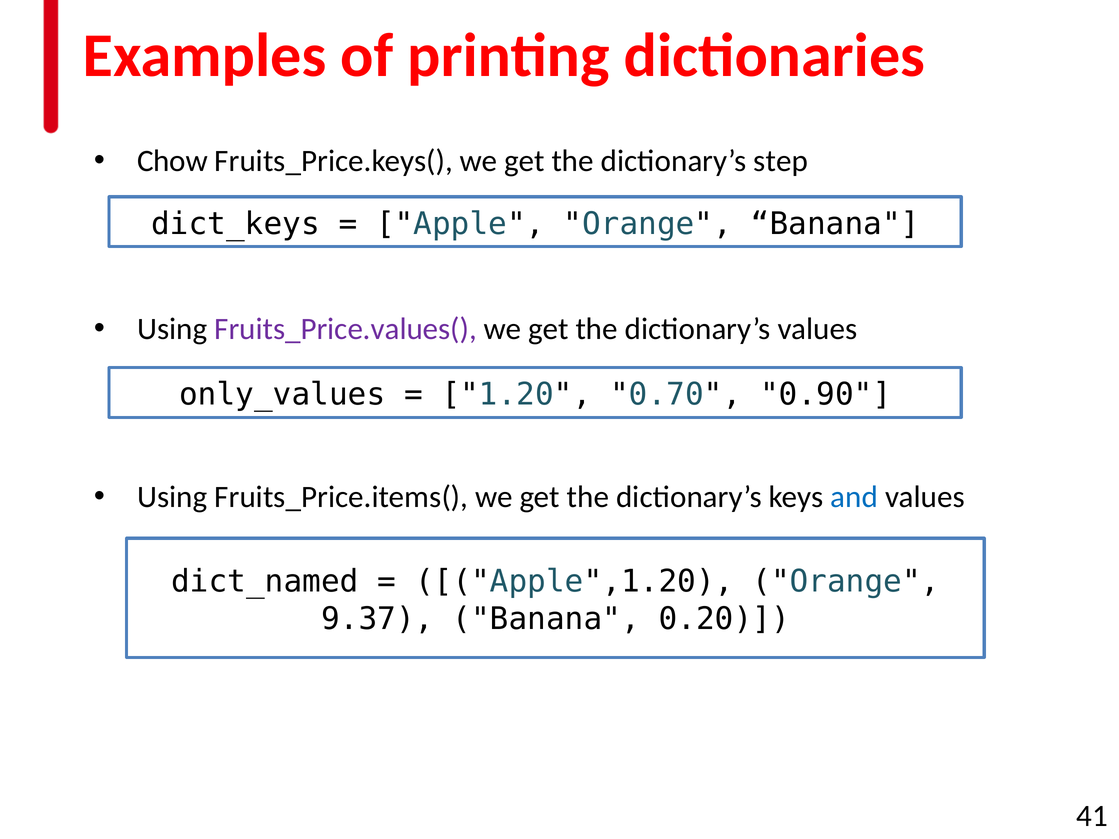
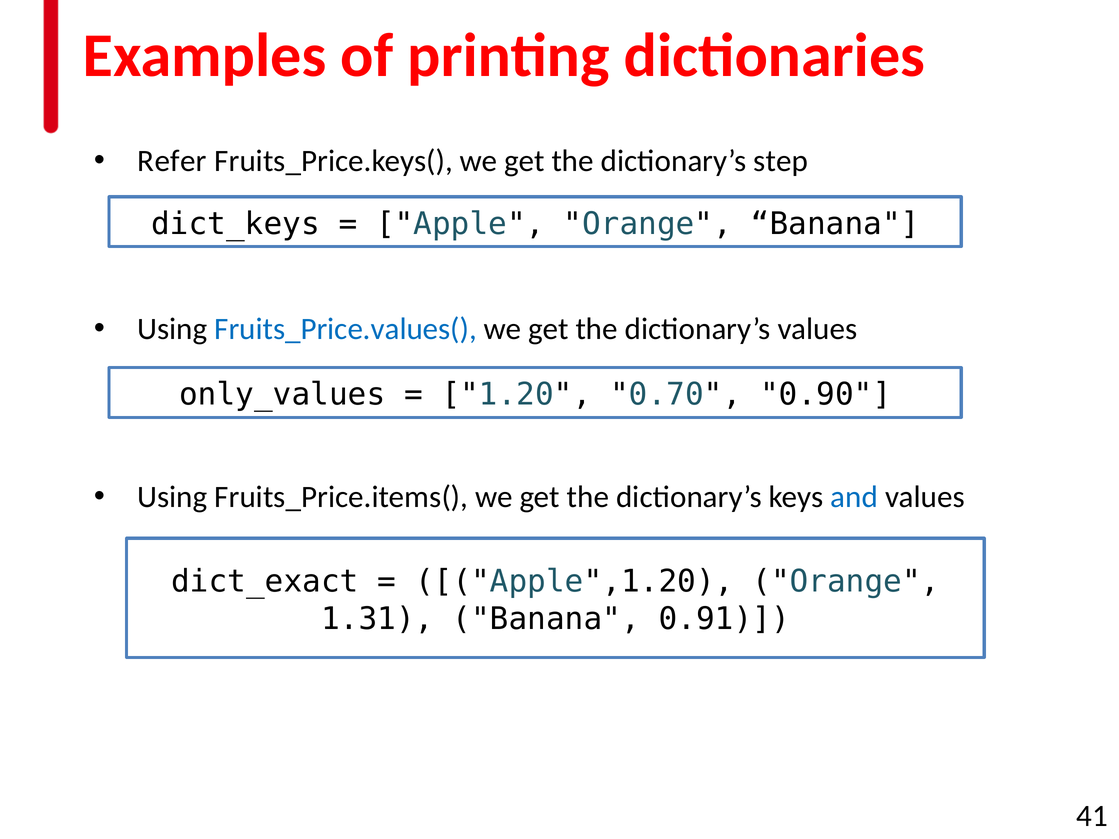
Chow: Chow -> Refer
Fruits_Price.values( colour: purple -> blue
dict_named: dict_named -> dict_exact
9.37: 9.37 -> 1.31
0.20: 0.20 -> 0.91
